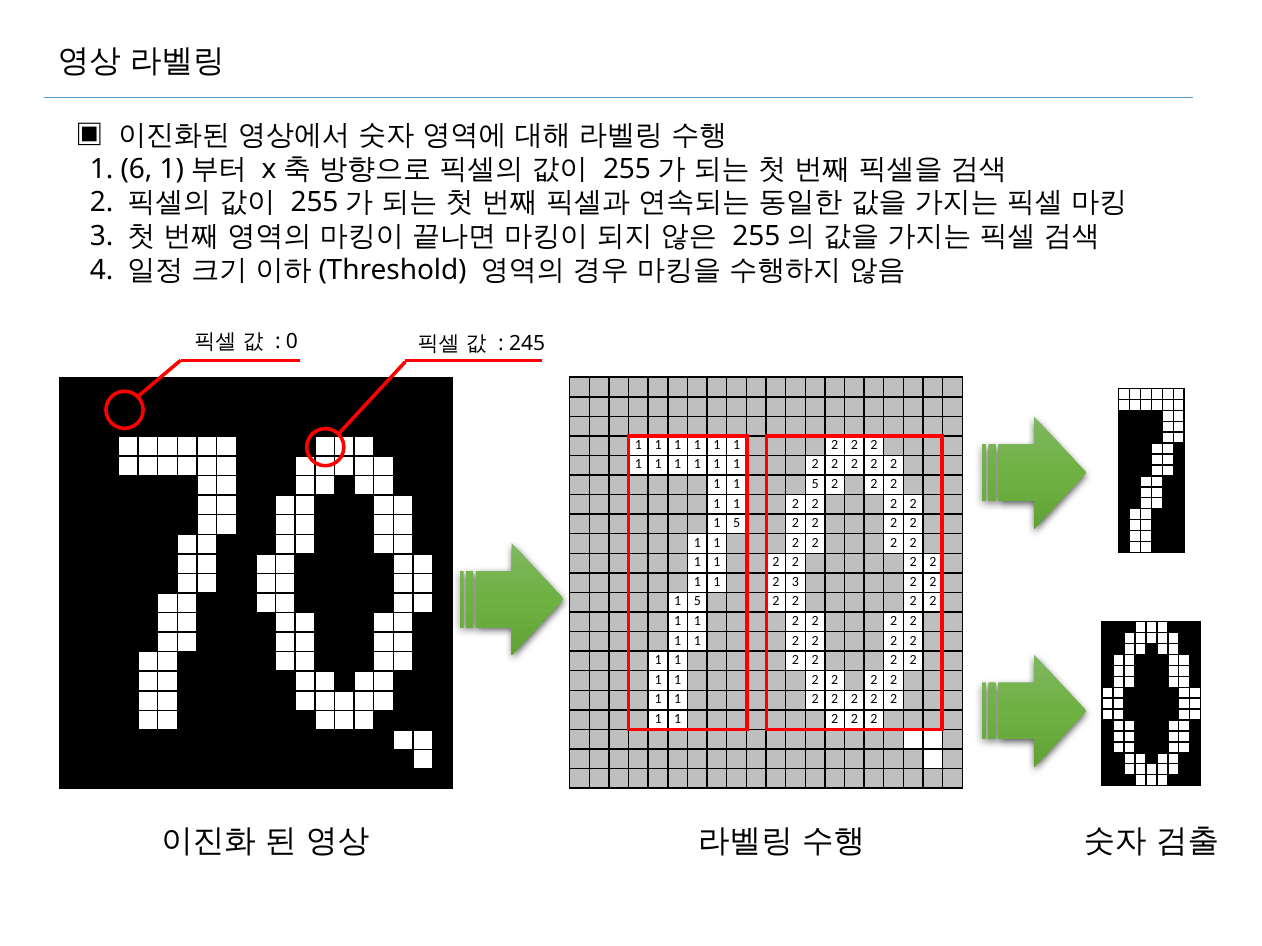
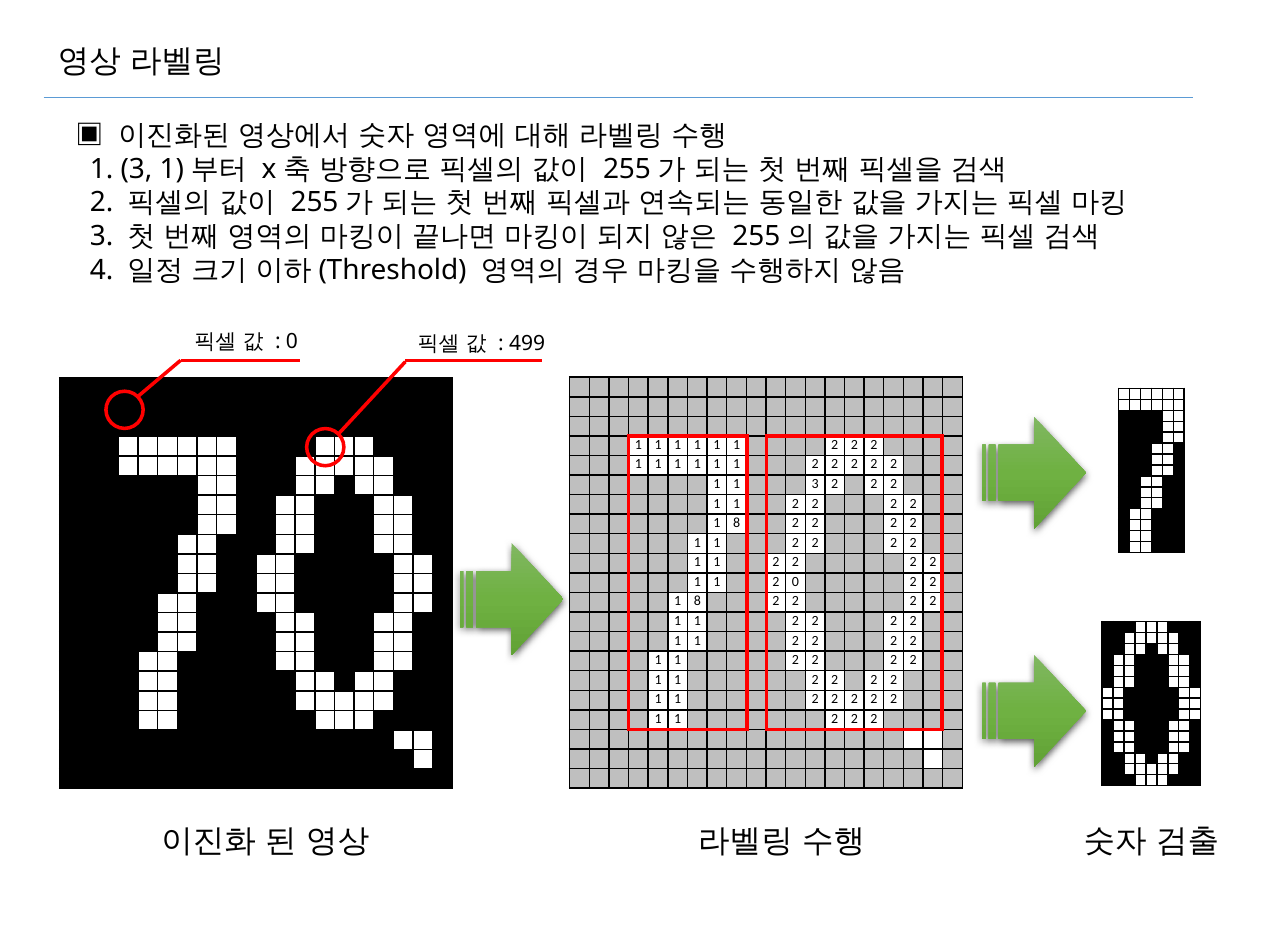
6 at (137, 169): 6 -> 3
245: 245 -> 499
1 1 5: 5 -> 3
5 at (737, 523): 5 -> 8
2 3: 3 -> 0
5 at (697, 602): 5 -> 8
